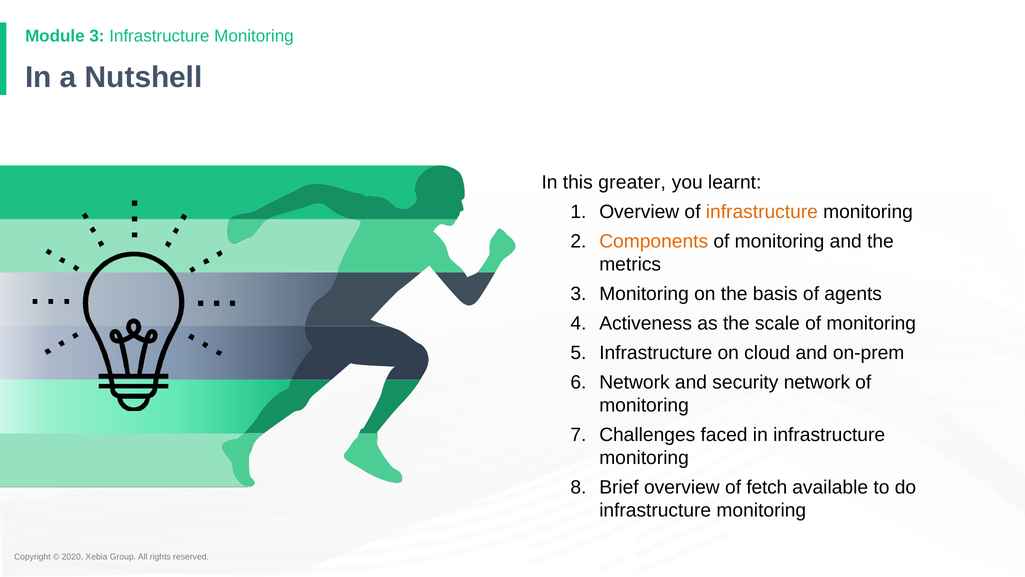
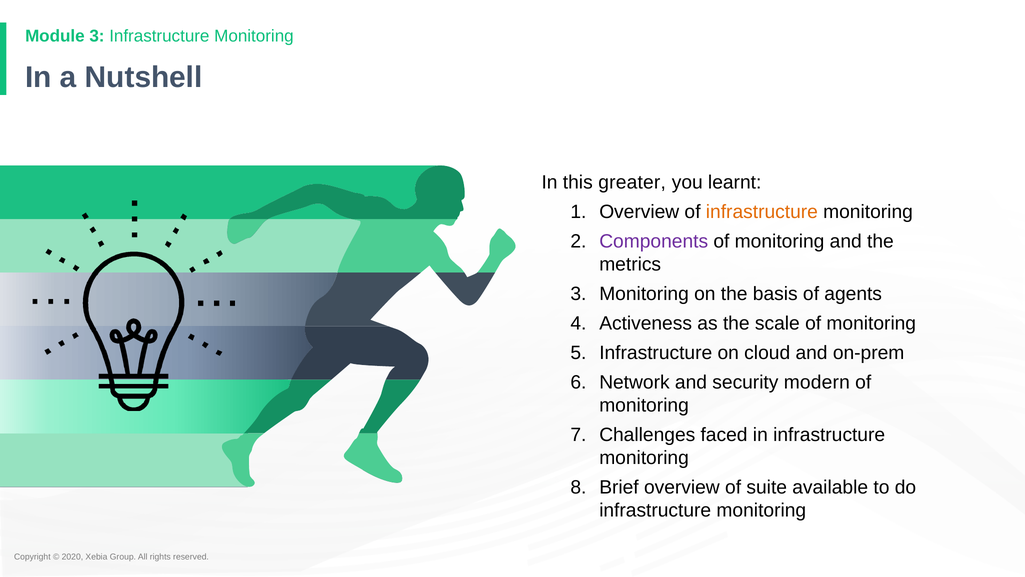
Components colour: orange -> purple
security network: network -> modern
fetch: fetch -> suite
